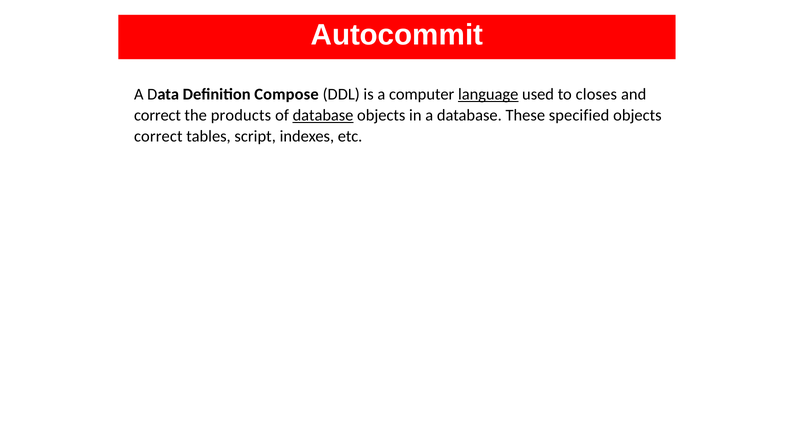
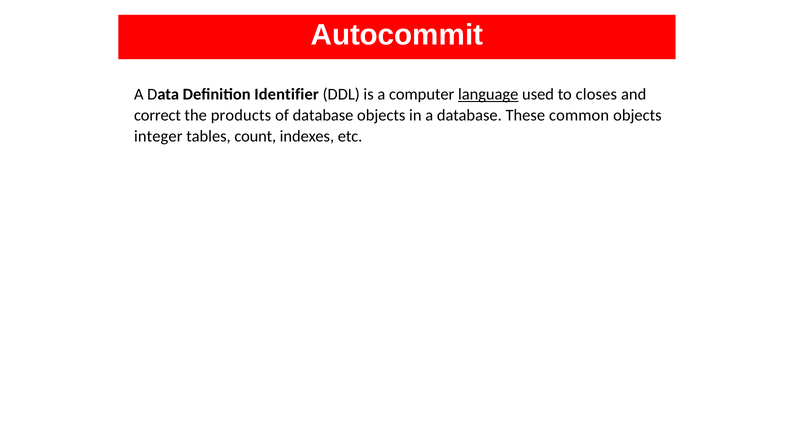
Compose: Compose -> Identifier
database at (323, 115) underline: present -> none
specified: specified -> common
correct at (158, 136): correct -> integer
script: script -> count
